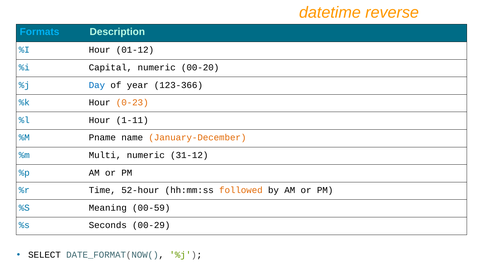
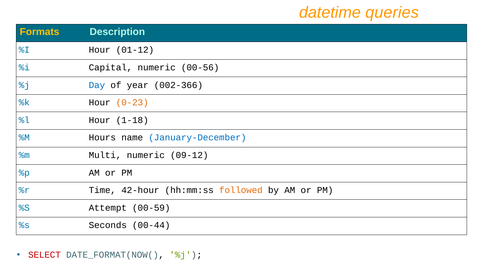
reverse: reverse -> queries
Formats colour: light blue -> yellow
00-20: 00-20 -> 00-56
123-366: 123-366 -> 002-366
1-11: 1-11 -> 1-18
Pname: Pname -> Hours
January-December colour: orange -> blue
31-12: 31-12 -> 09-12
52-hour: 52-hour -> 42-hour
Meaning: Meaning -> Attempt
00-29: 00-29 -> 00-44
SELECT colour: black -> red
